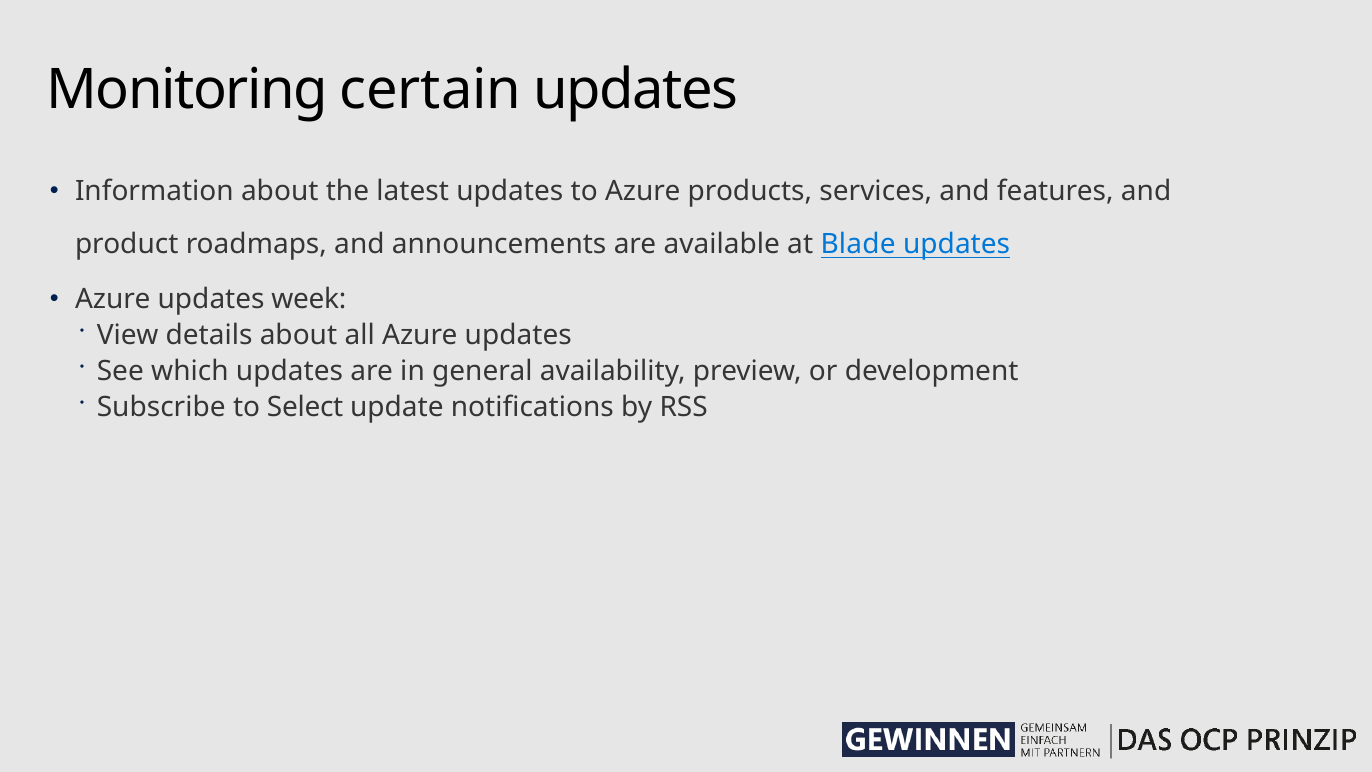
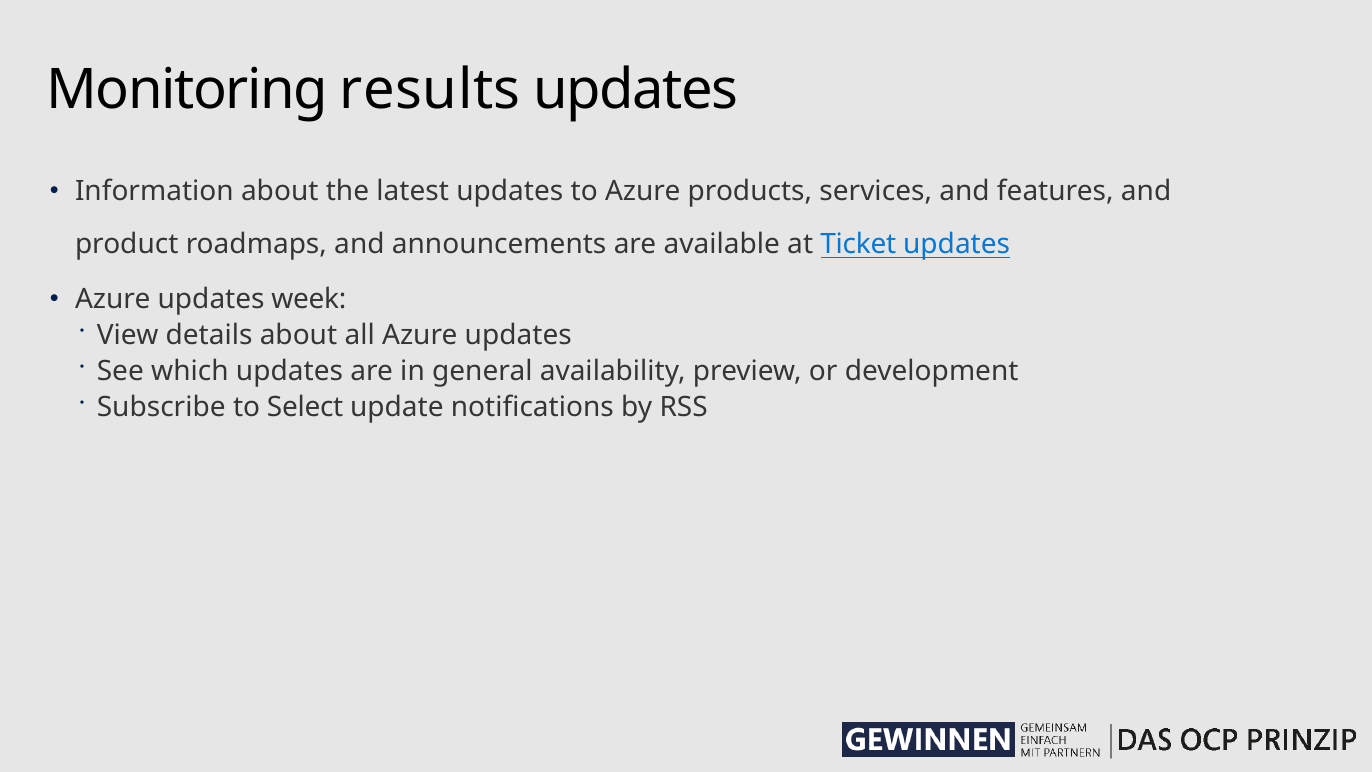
certain: certain -> results
Blade: Blade -> Ticket
